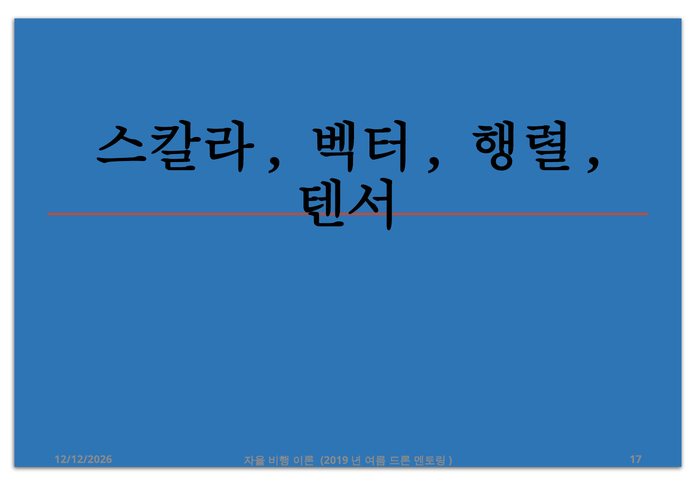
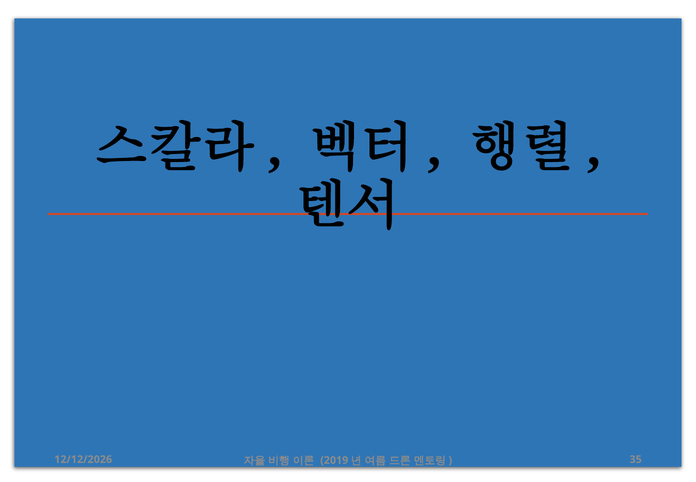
17: 17 -> 35
